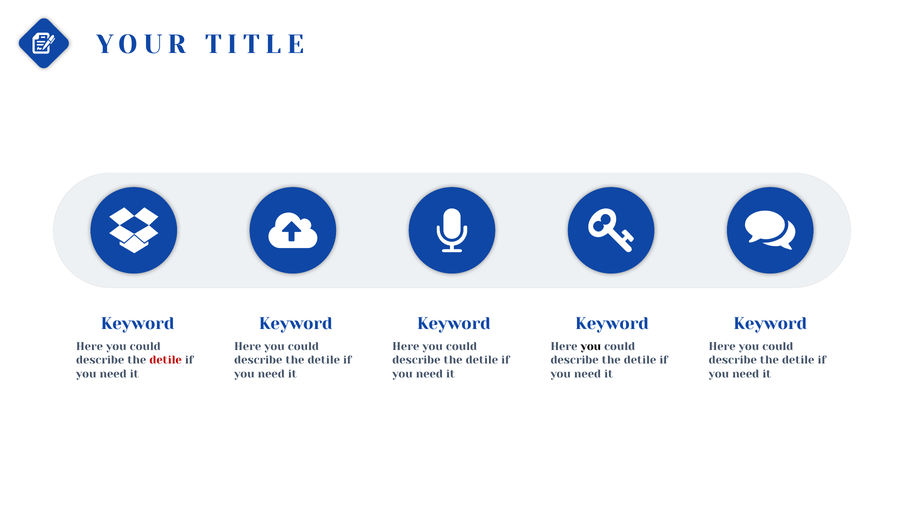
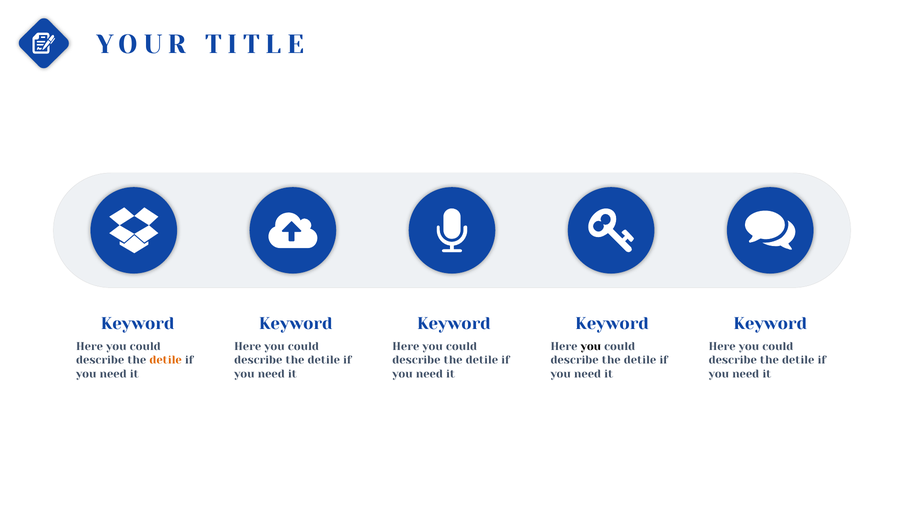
detile at (166, 361) colour: red -> orange
